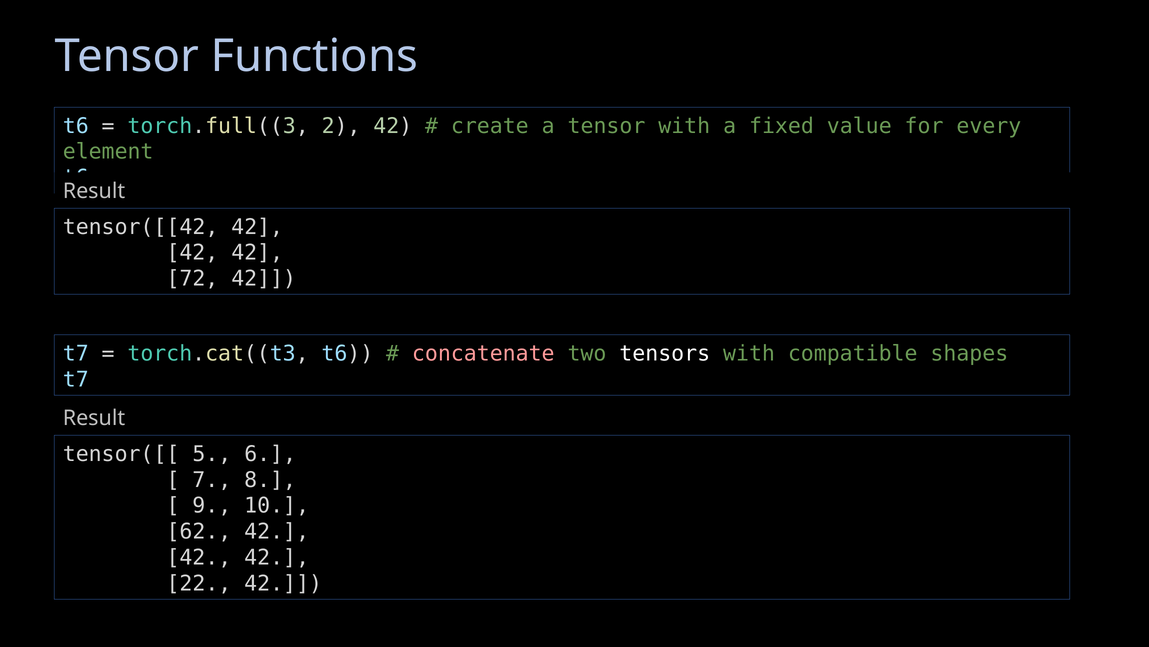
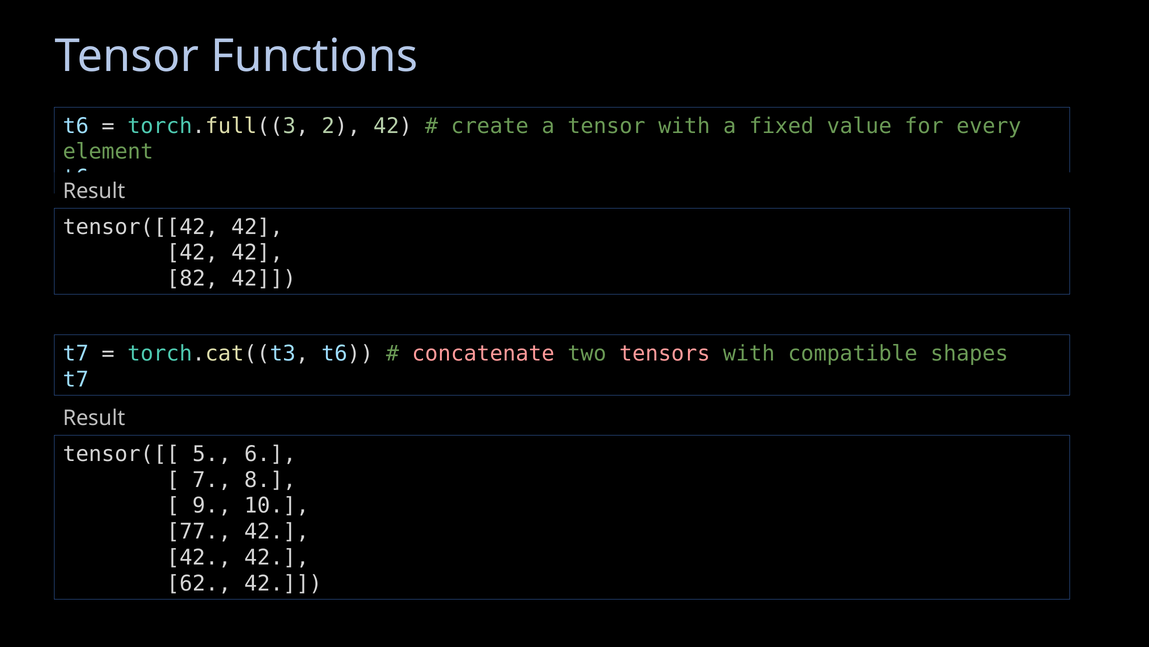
72: 72 -> 82
tensors colour: white -> pink
62: 62 -> 77
22: 22 -> 62
